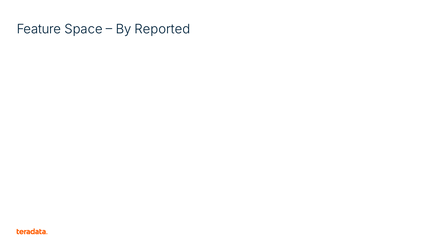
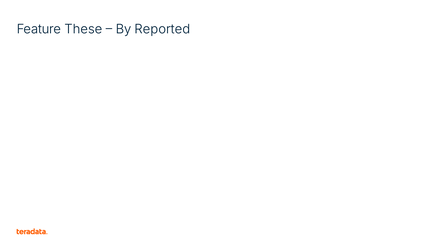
Space: Space -> These
